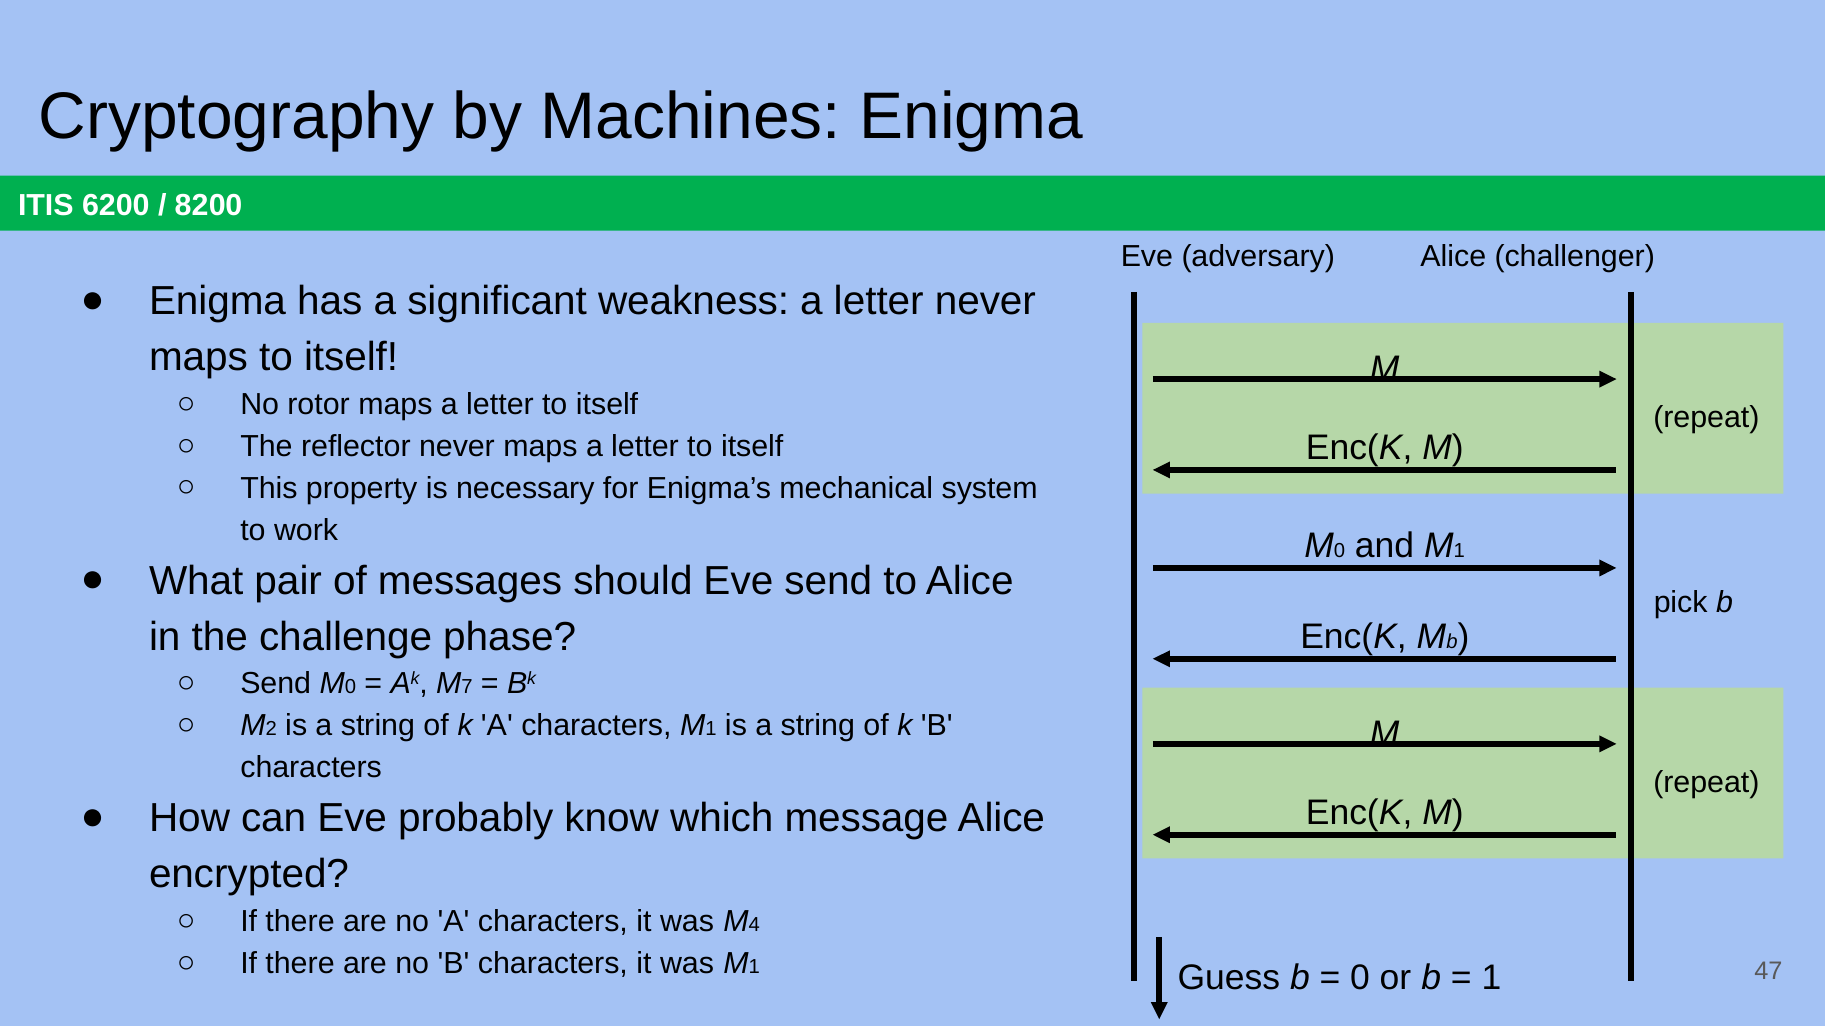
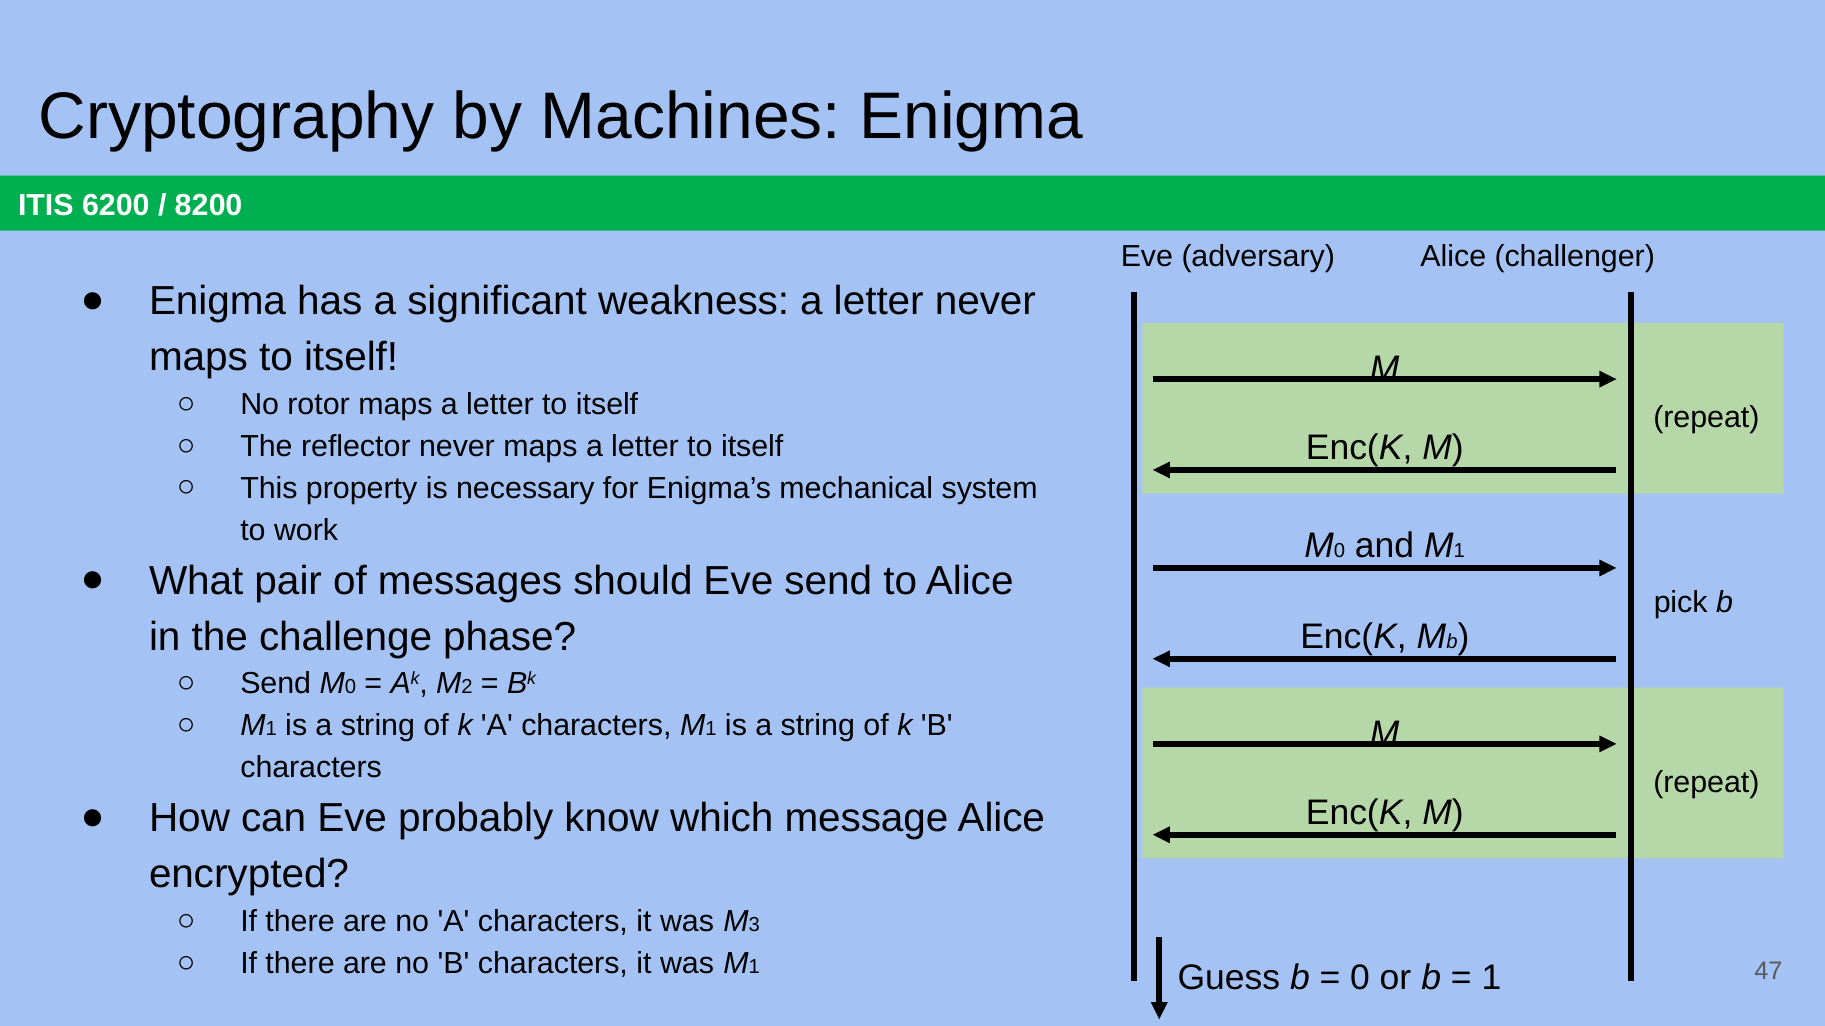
7: 7 -> 2
2 at (271, 730): 2 -> 1
4: 4 -> 3
